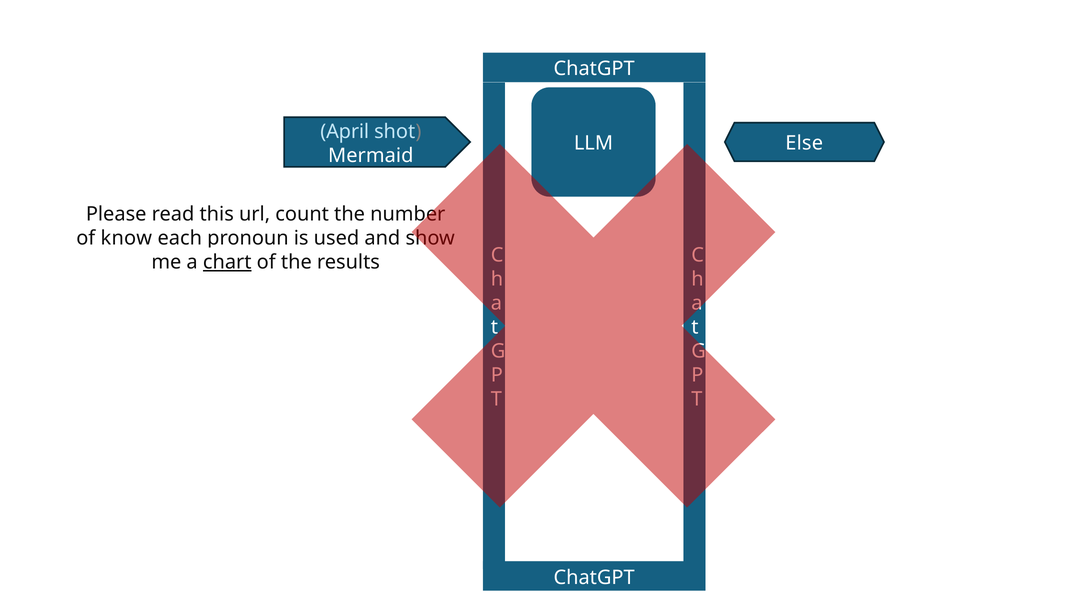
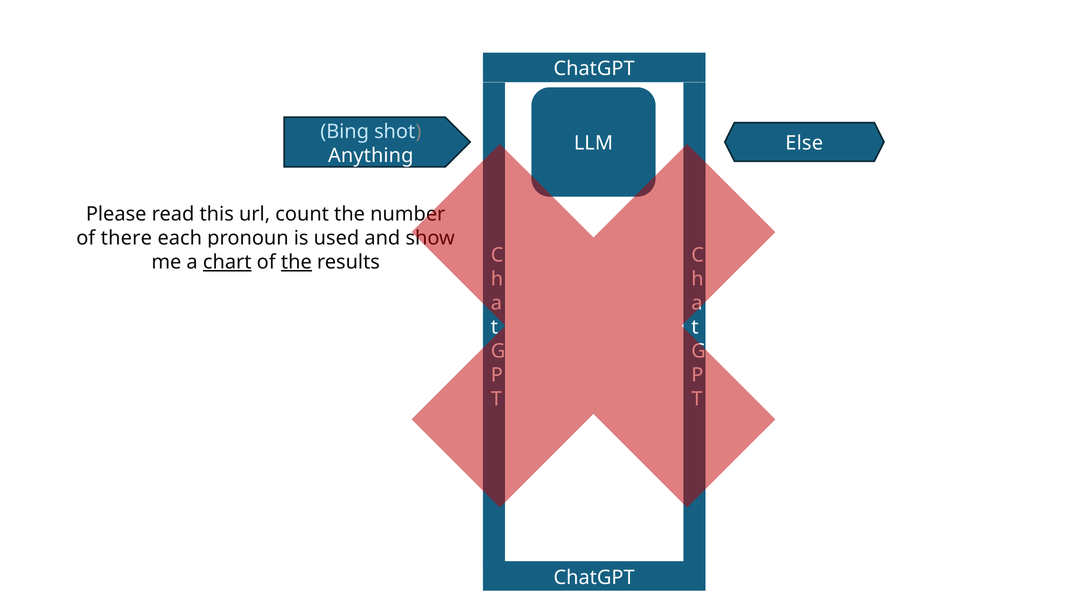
April: April -> Bing
Mermaid: Mermaid -> Anything
know: know -> there
the at (296, 262) underline: none -> present
